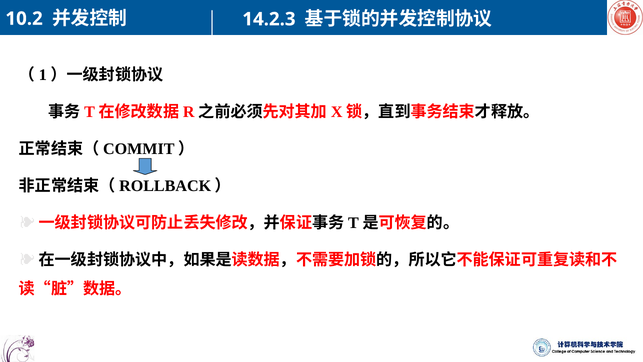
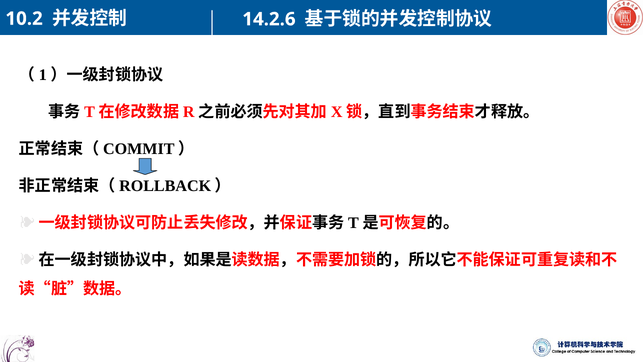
14.2.3: 14.2.3 -> 14.2.6
